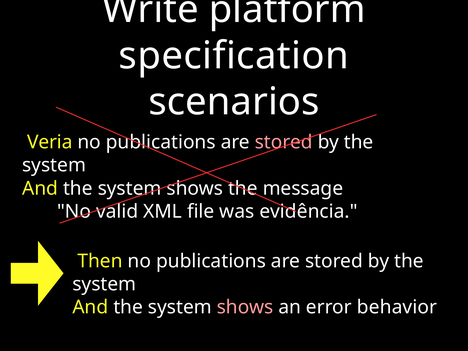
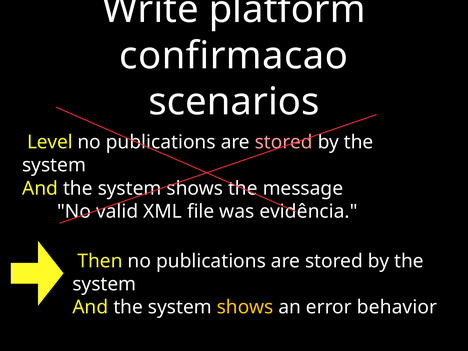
specification: specification -> confirmacao
Veria: Veria -> Level
shows at (245, 307) colour: pink -> yellow
